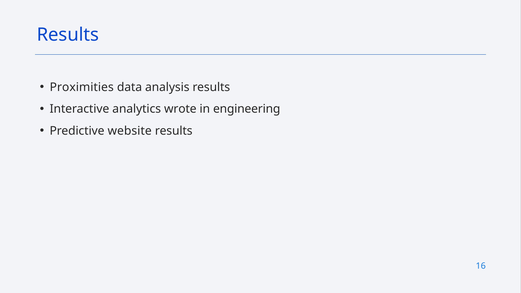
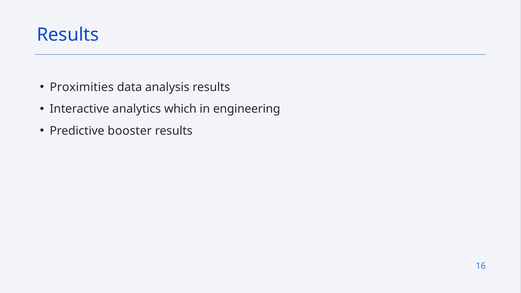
wrote: wrote -> which
website: website -> booster
